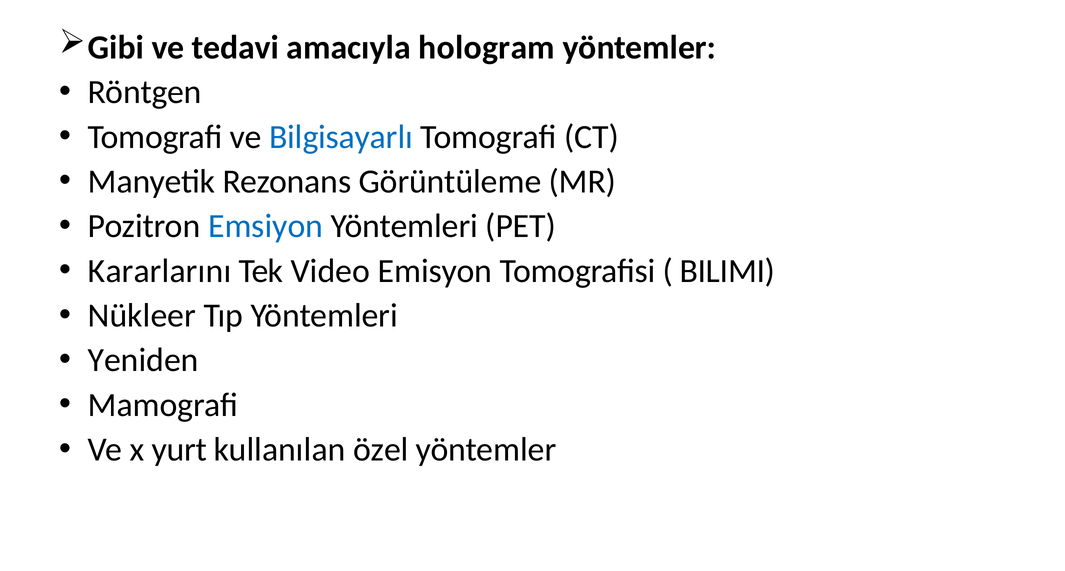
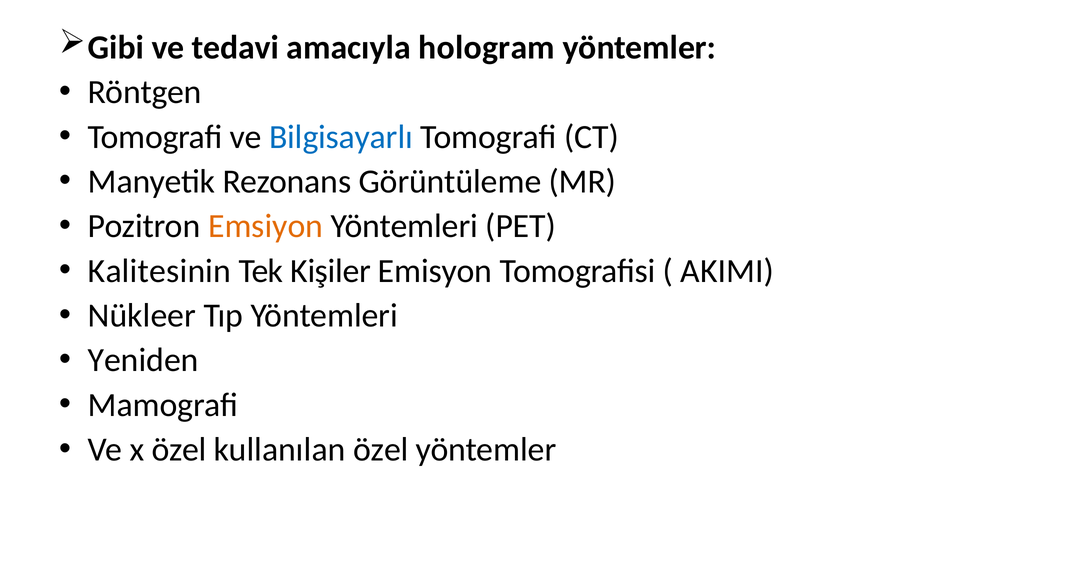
Emsiyon colour: blue -> orange
Kararlarını: Kararlarını -> Kalitesinin
Video: Video -> Kişiler
BILIMI: BILIMI -> AKIMI
x yurt: yurt -> özel
